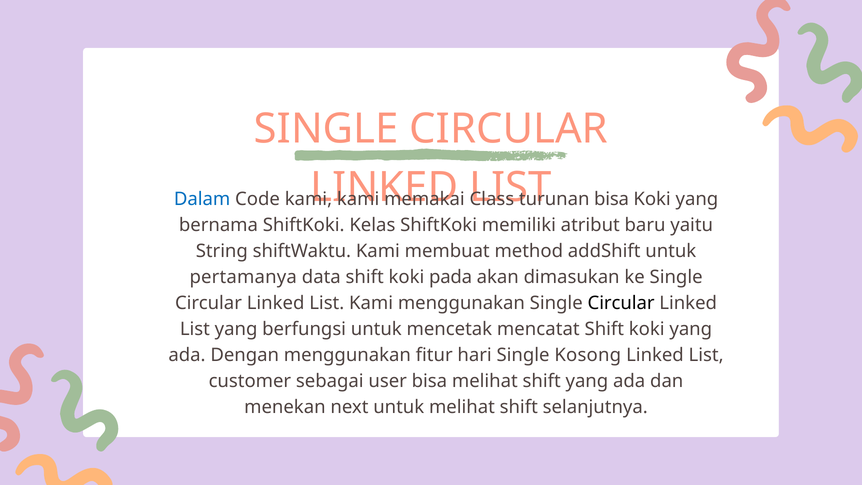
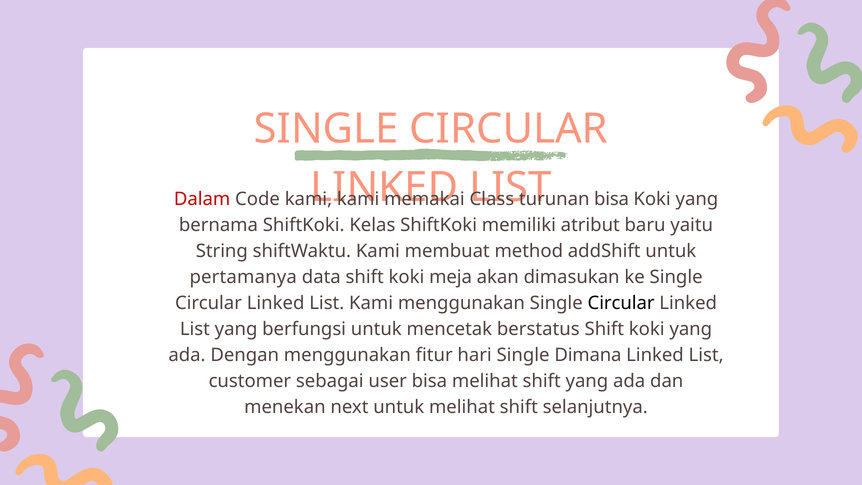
Dalam colour: blue -> red
pada: pada -> meja
mencatat: mencatat -> berstatus
Kosong: Kosong -> Dimana
